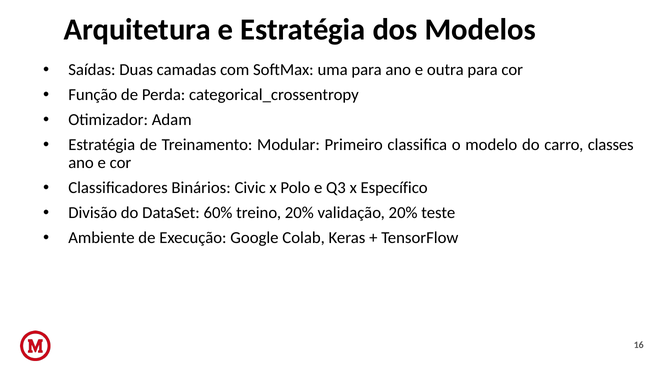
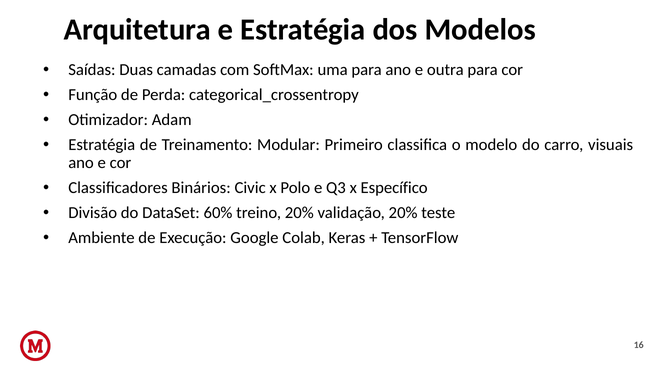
classes: classes -> visuais
